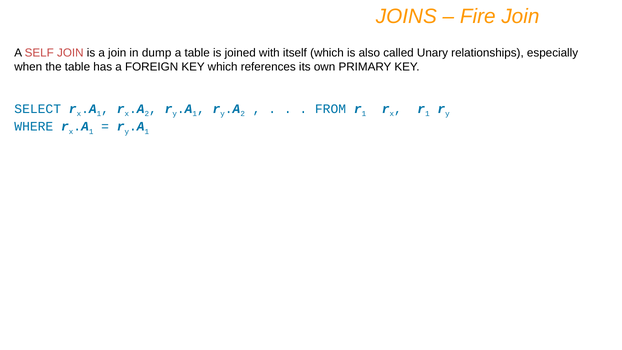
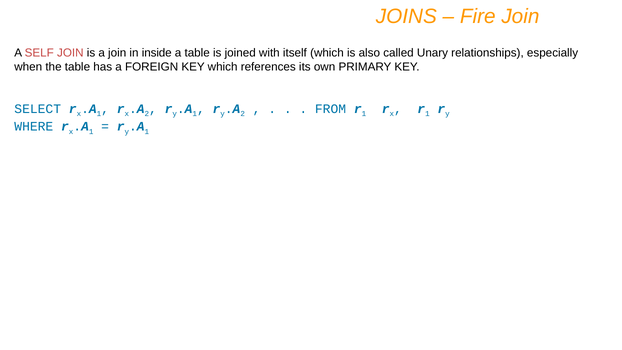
dump: dump -> inside
